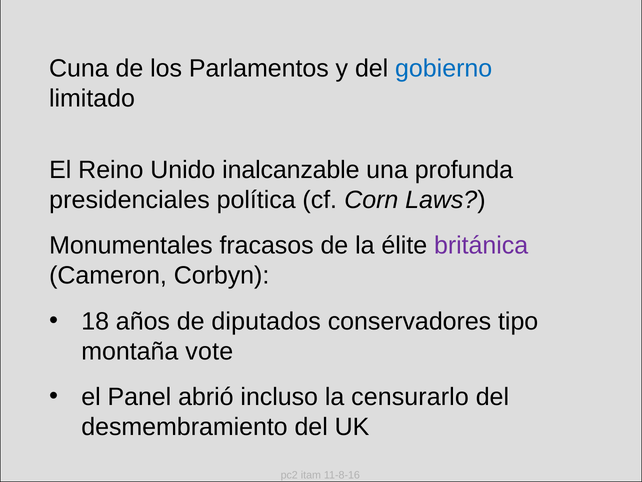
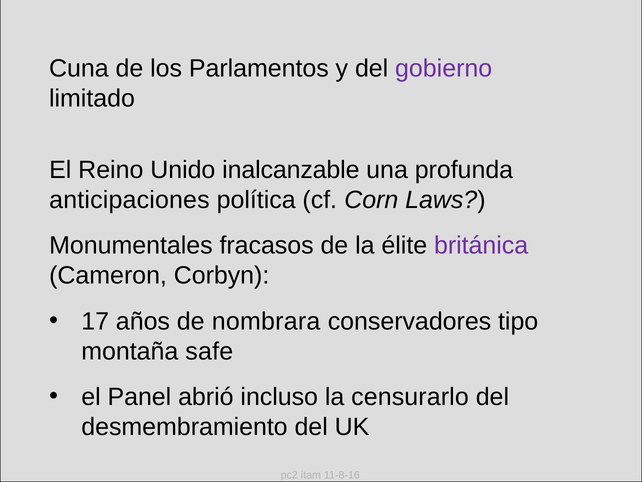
gobierno colour: blue -> purple
presidenciales: presidenciales -> anticipaciones
18: 18 -> 17
diputados: diputados -> nombrara
vote: vote -> safe
